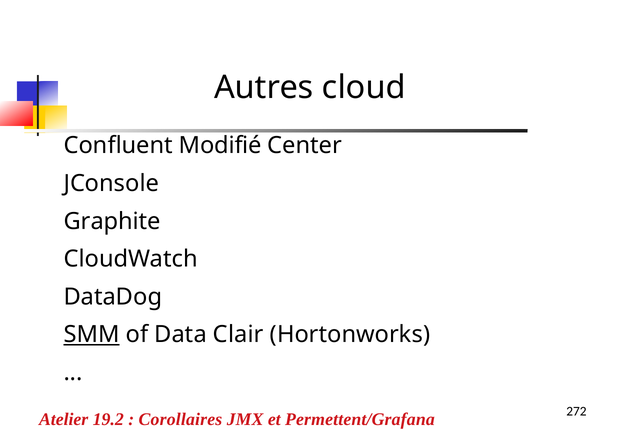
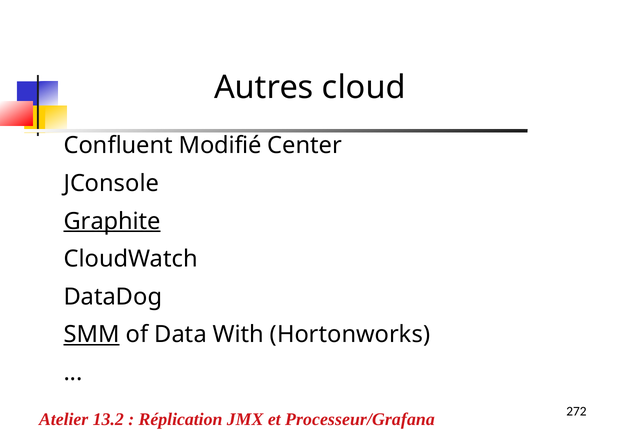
Graphite underline: none -> present
Clair: Clair -> With
19.2: 19.2 -> 13.2
Corollaires: Corollaires -> Réplication
Permettent/Grafana: Permettent/Grafana -> Processeur/Grafana
